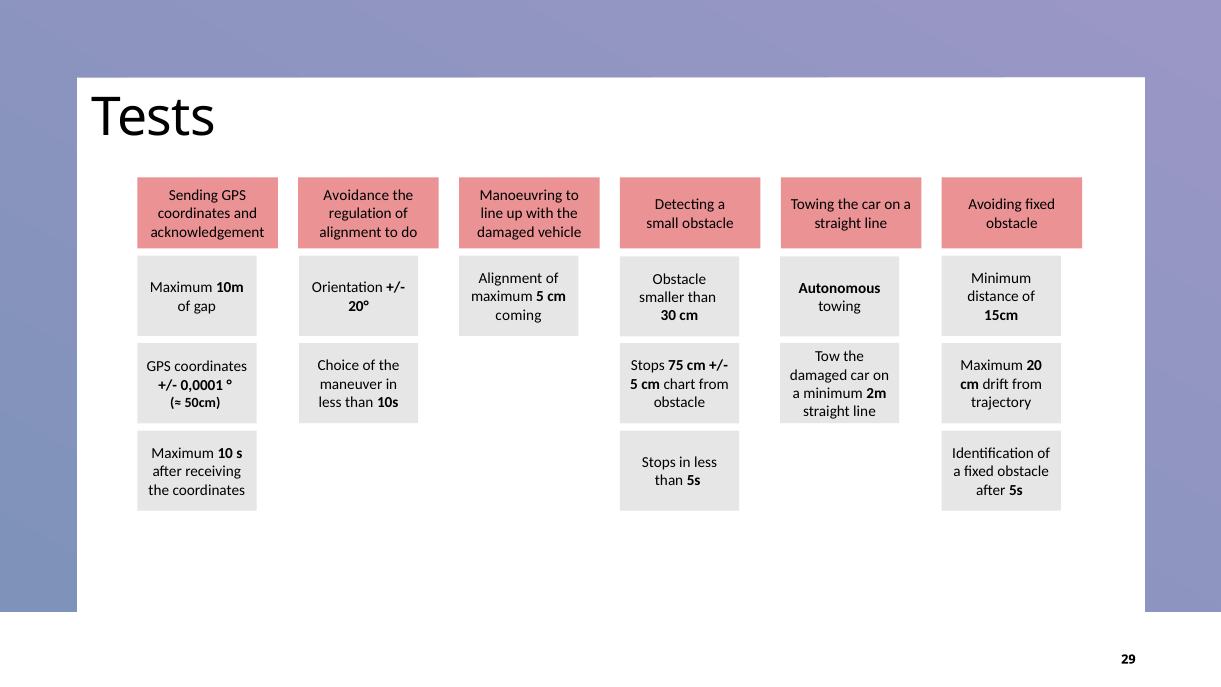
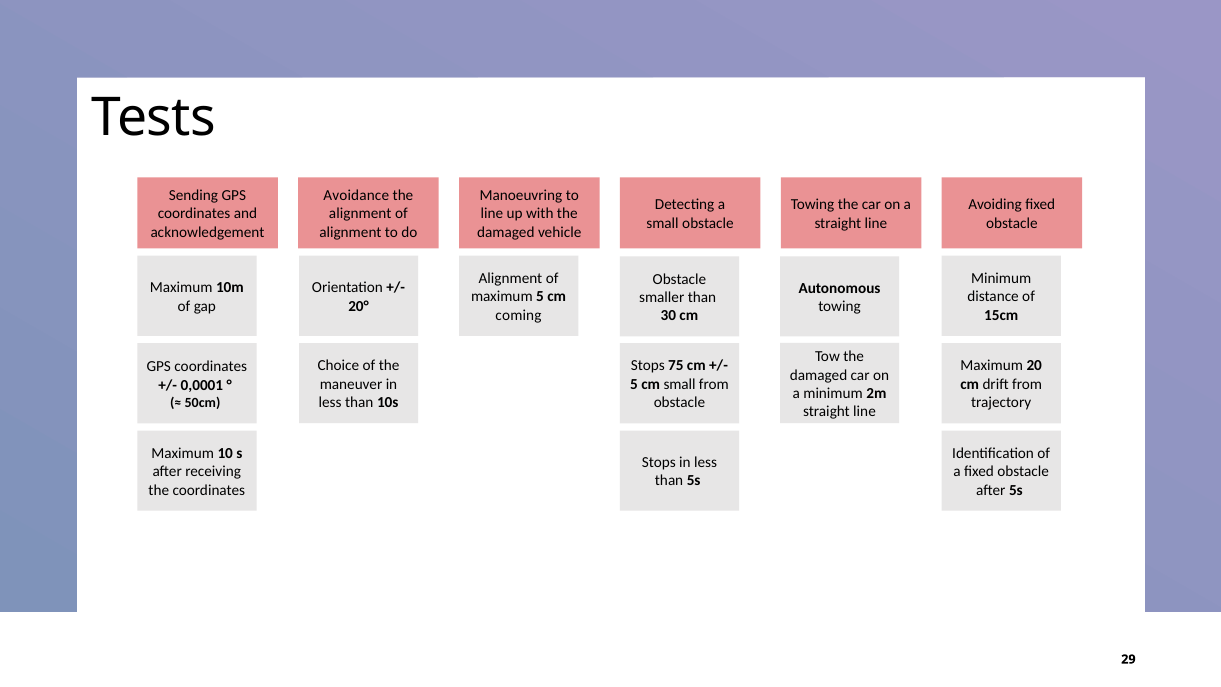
regulation at (360, 214): regulation -> alignment
cm chart: chart -> small
